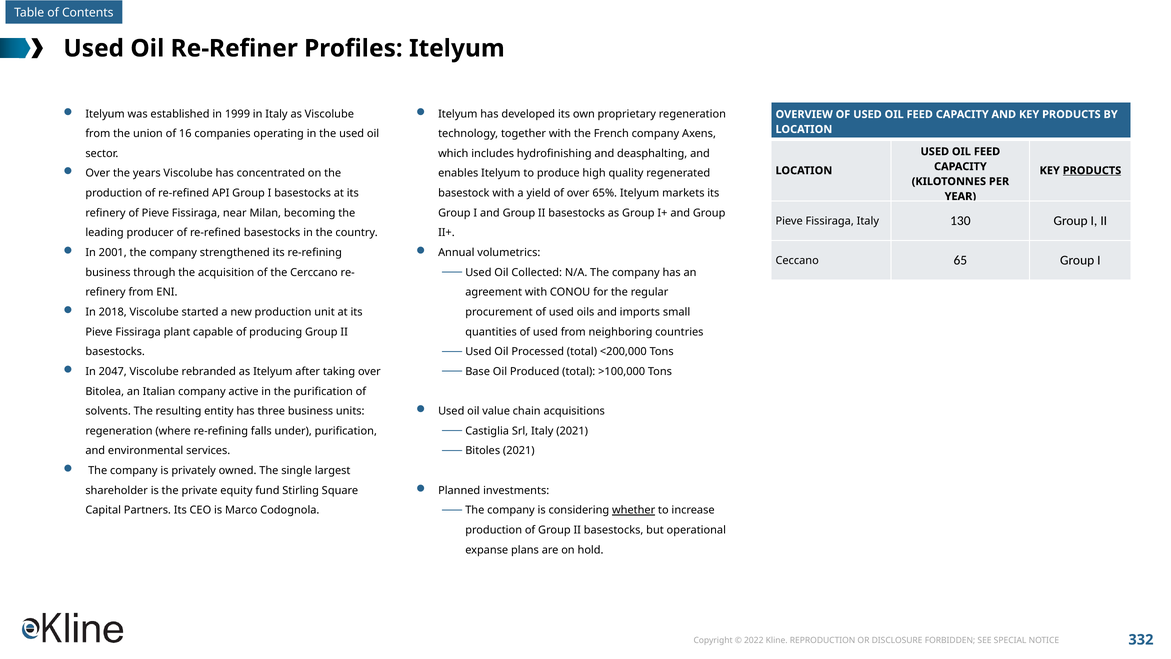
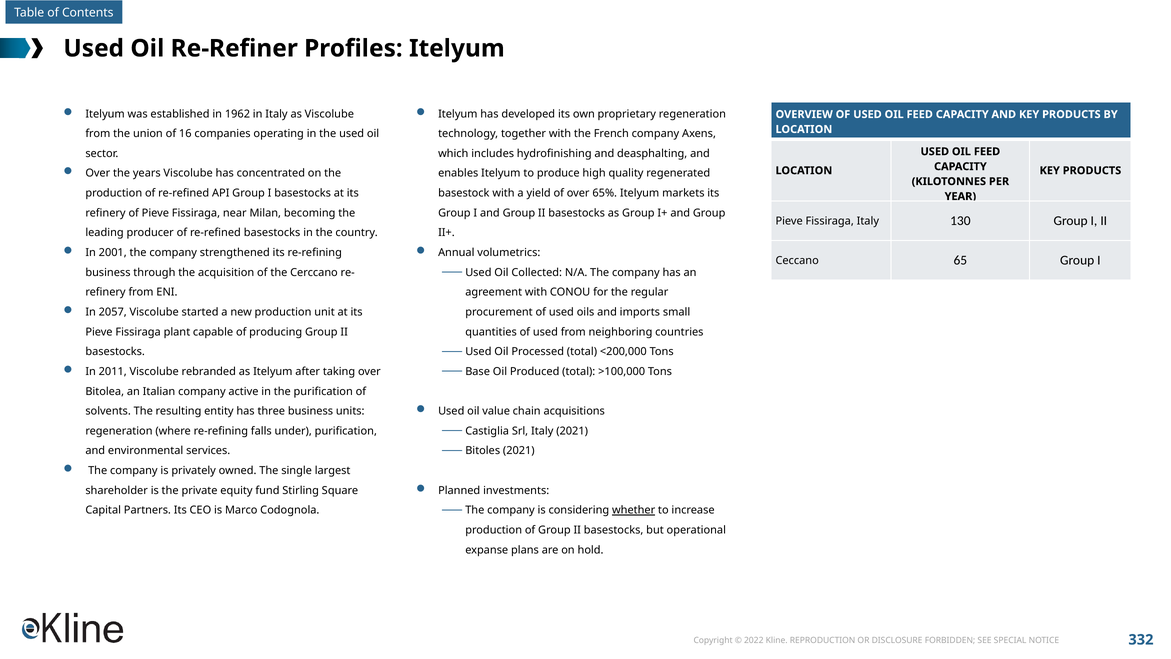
1999: 1999 -> 1962
PRODUCTS at (1092, 170) underline: present -> none
2018: 2018 -> 2057
2047: 2047 -> 2011
